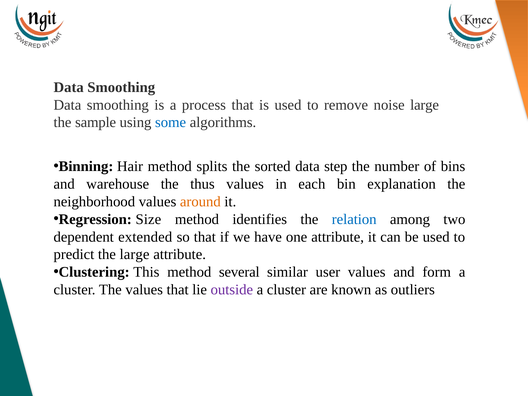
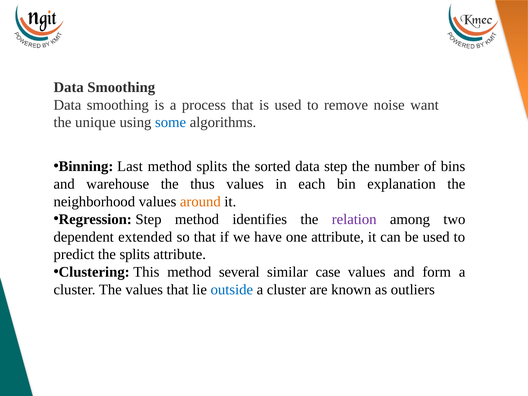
noise large: large -> want
sample: sample -> unique
Hair: Hair -> Last
Regression Size: Size -> Step
relation colour: blue -> purple
the large: large -> splits
user: user -> case
outside colour: purple -> blue
